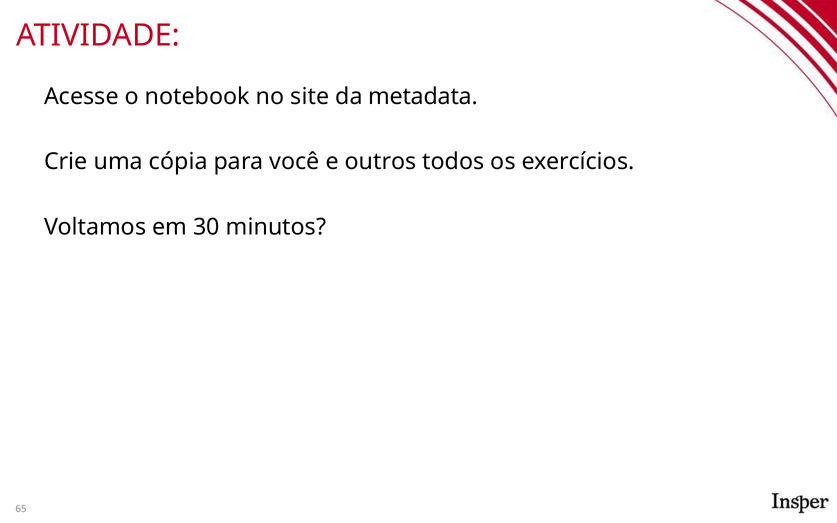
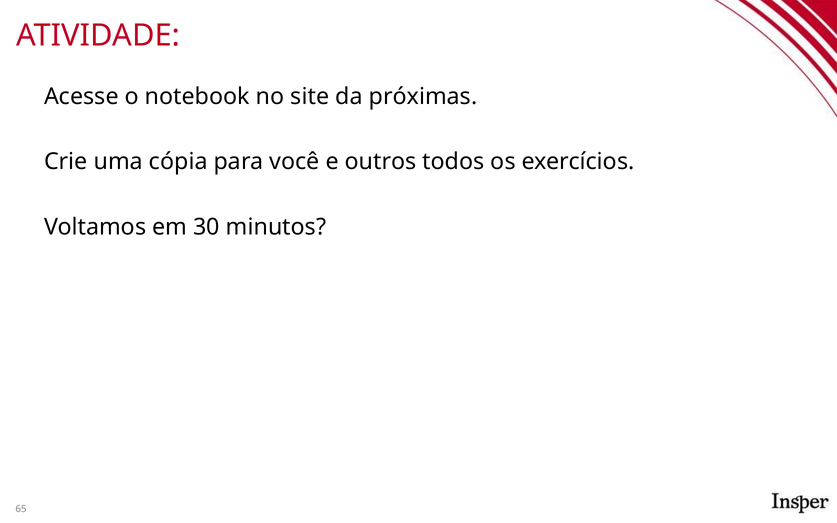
metadata: metadata -> próximas
